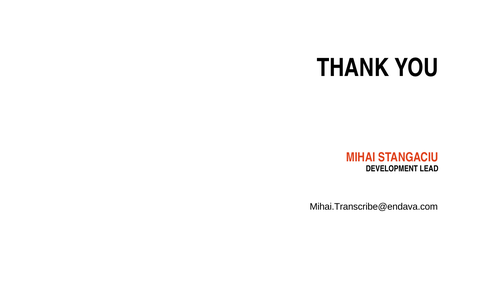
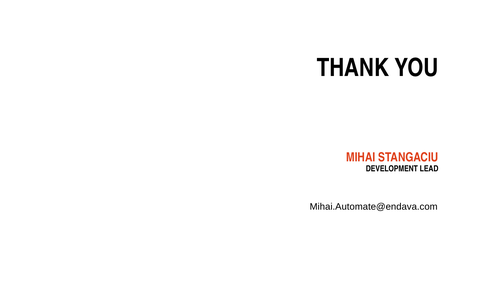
Mihai.Transcribe@endava.com: Mihai.Transcribe@endava.com -> Mihai.Automate@endava.com
